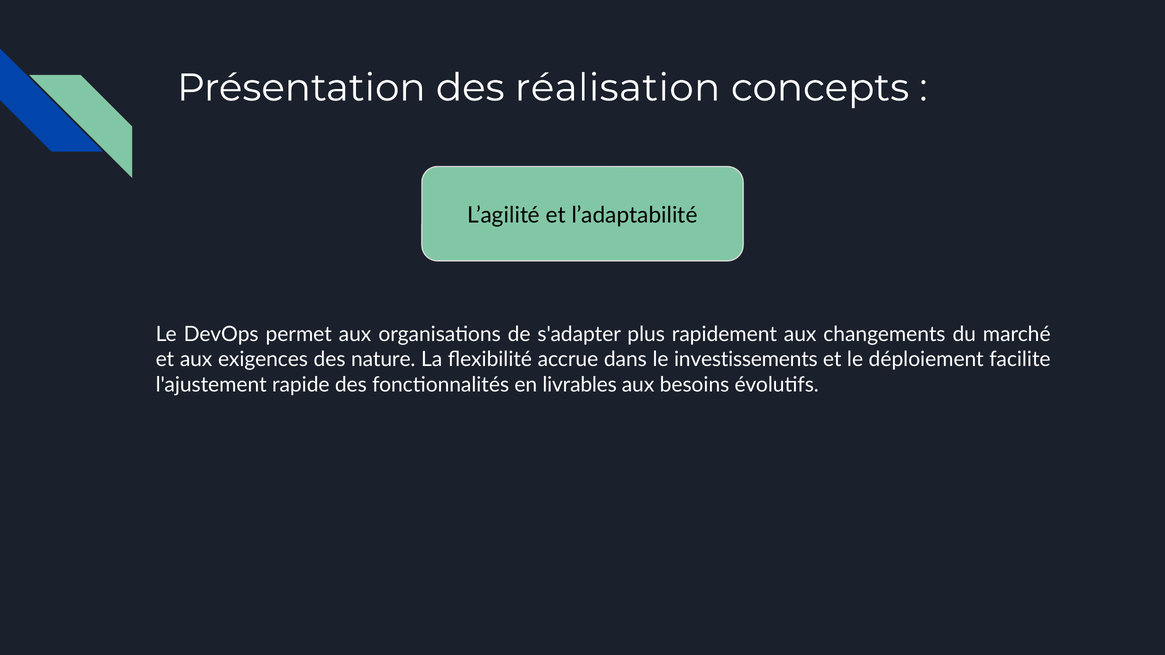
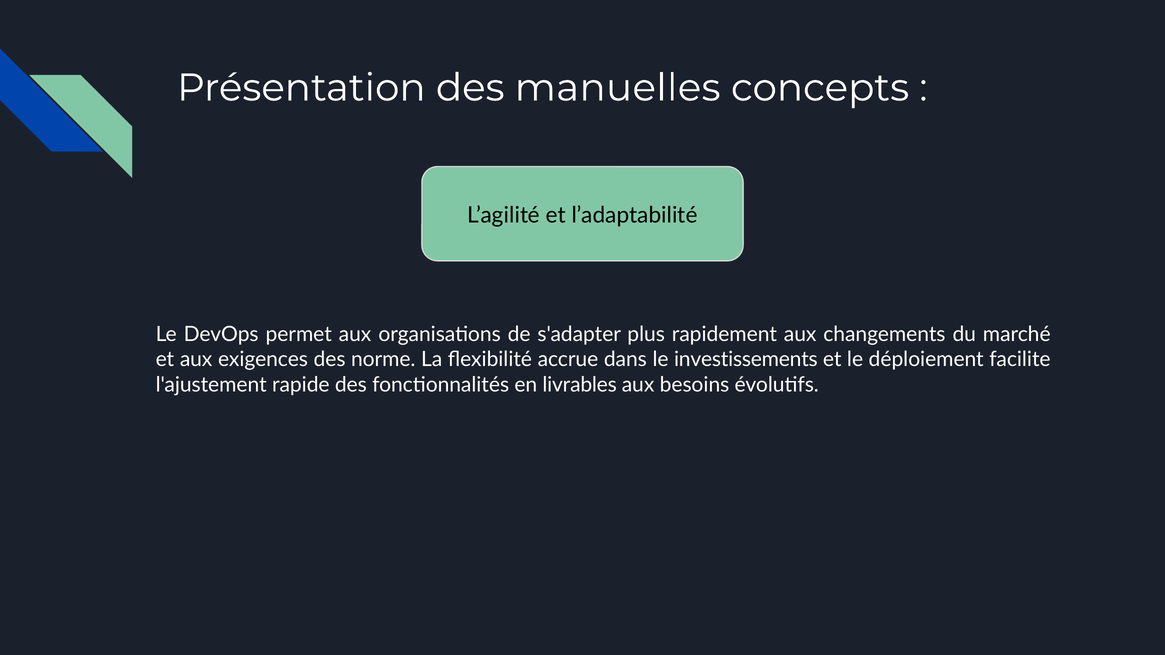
réalisation: réalisation -> manuelles
nature: nature -> norme
